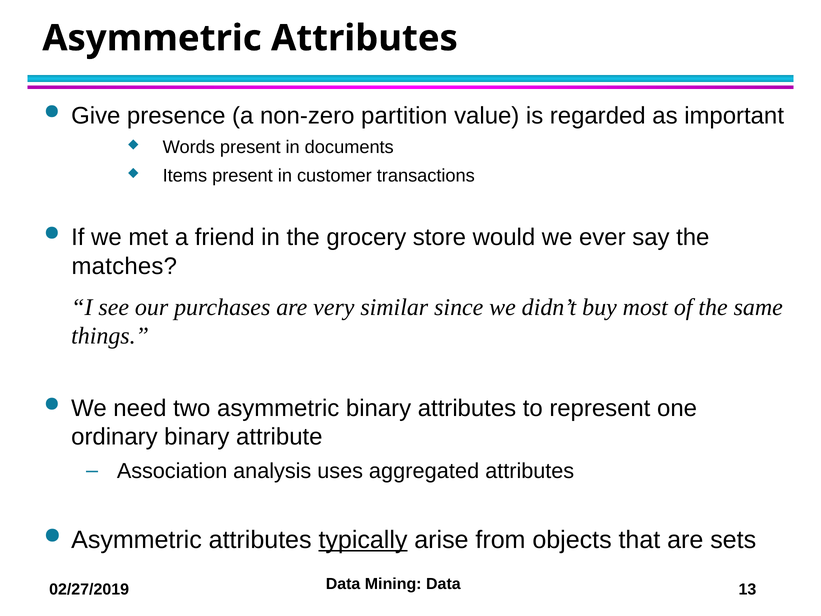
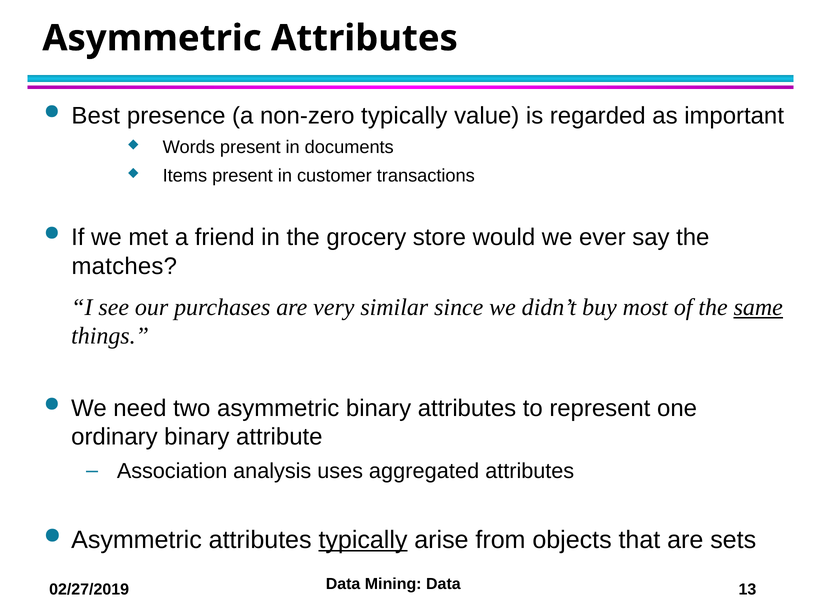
Give: Give -> Best
non-zero partition: partition -> typically
same underline: none -> present
